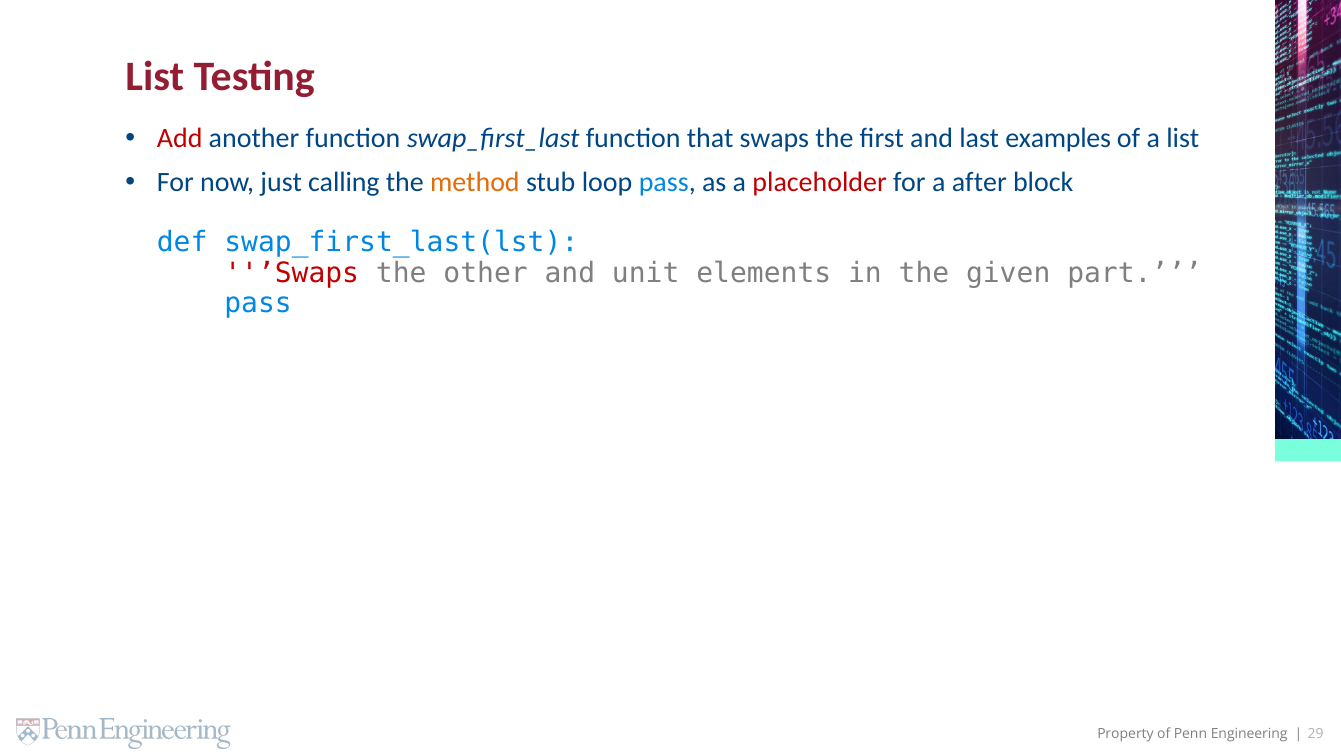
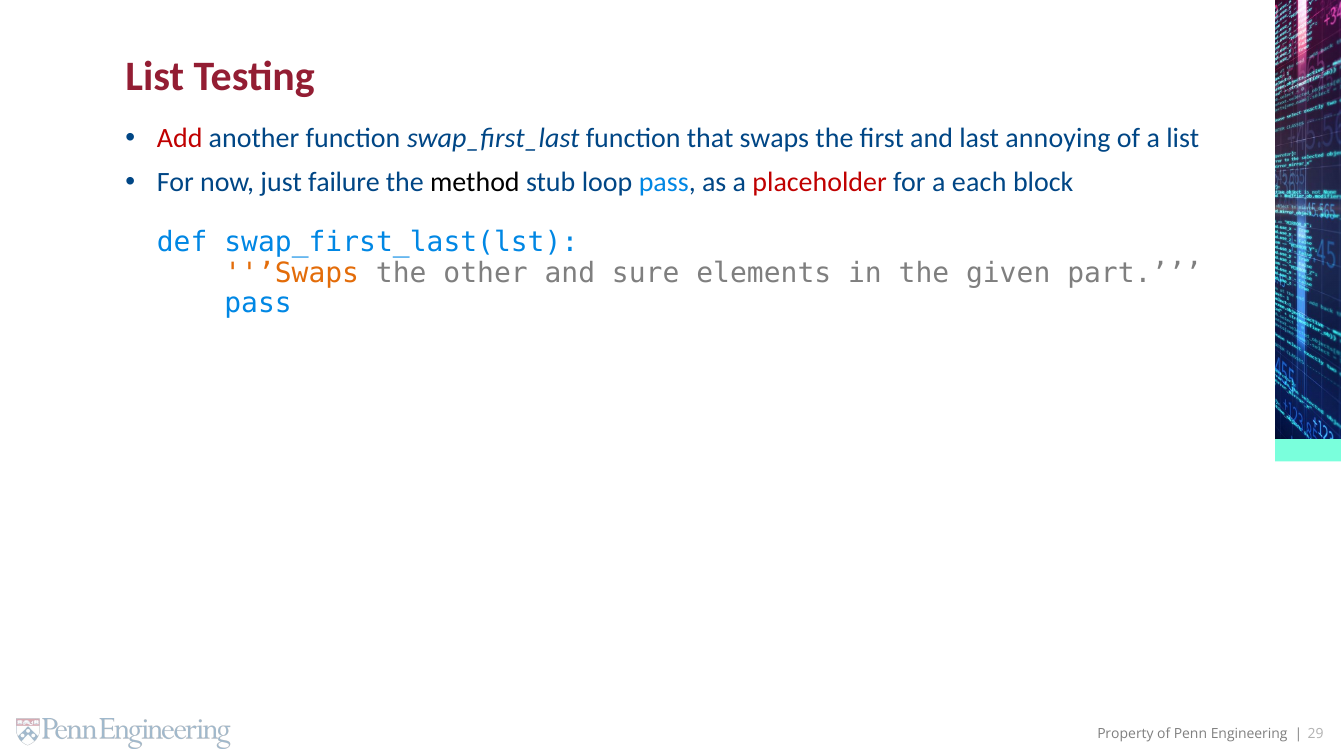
examples: examples -> annoying
calling: calling -> failure
method colour: orange -> black
after: after -> each
’Swaps colour: red -> orange
unit: unit -> sure
